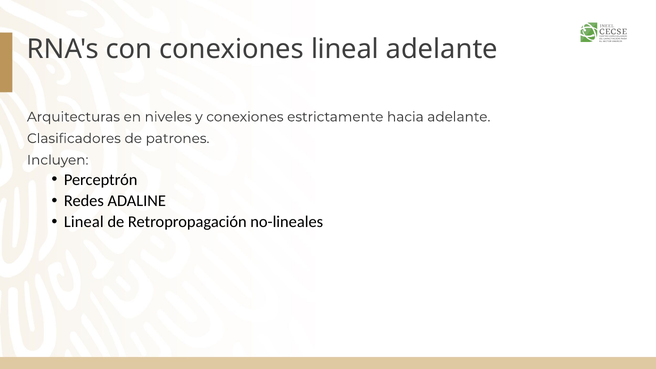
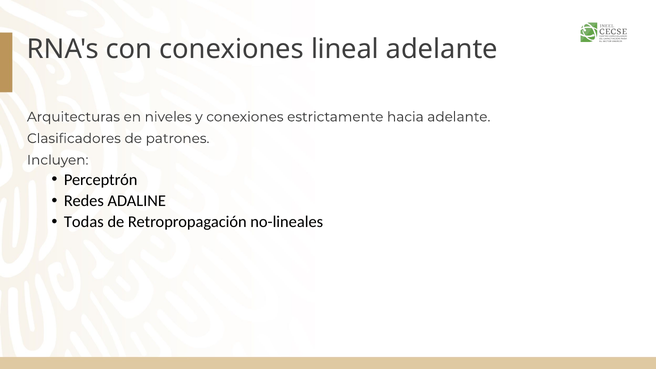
Lineal at (84, 222): Lineal -> Todas
